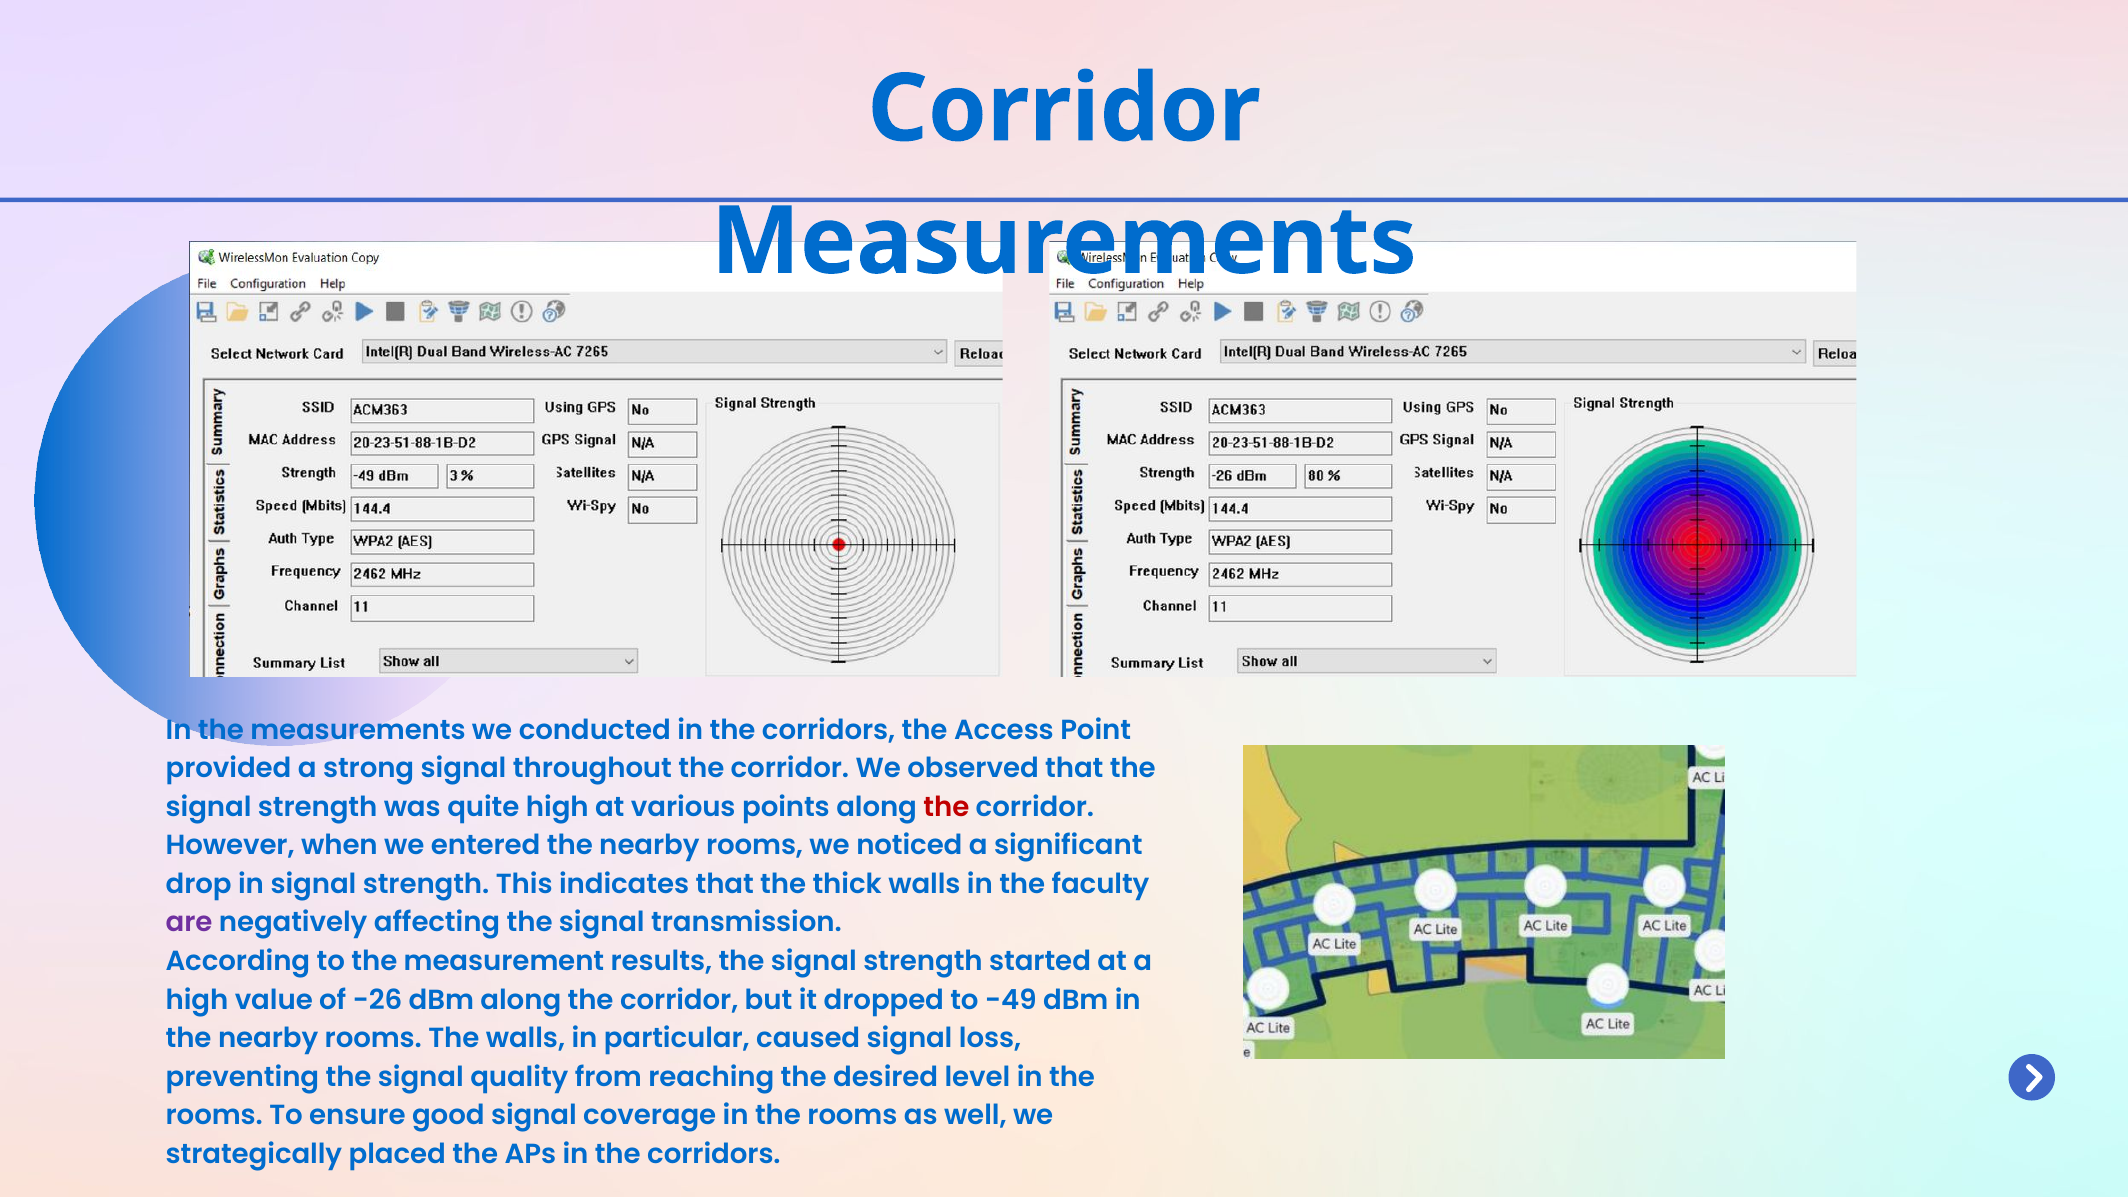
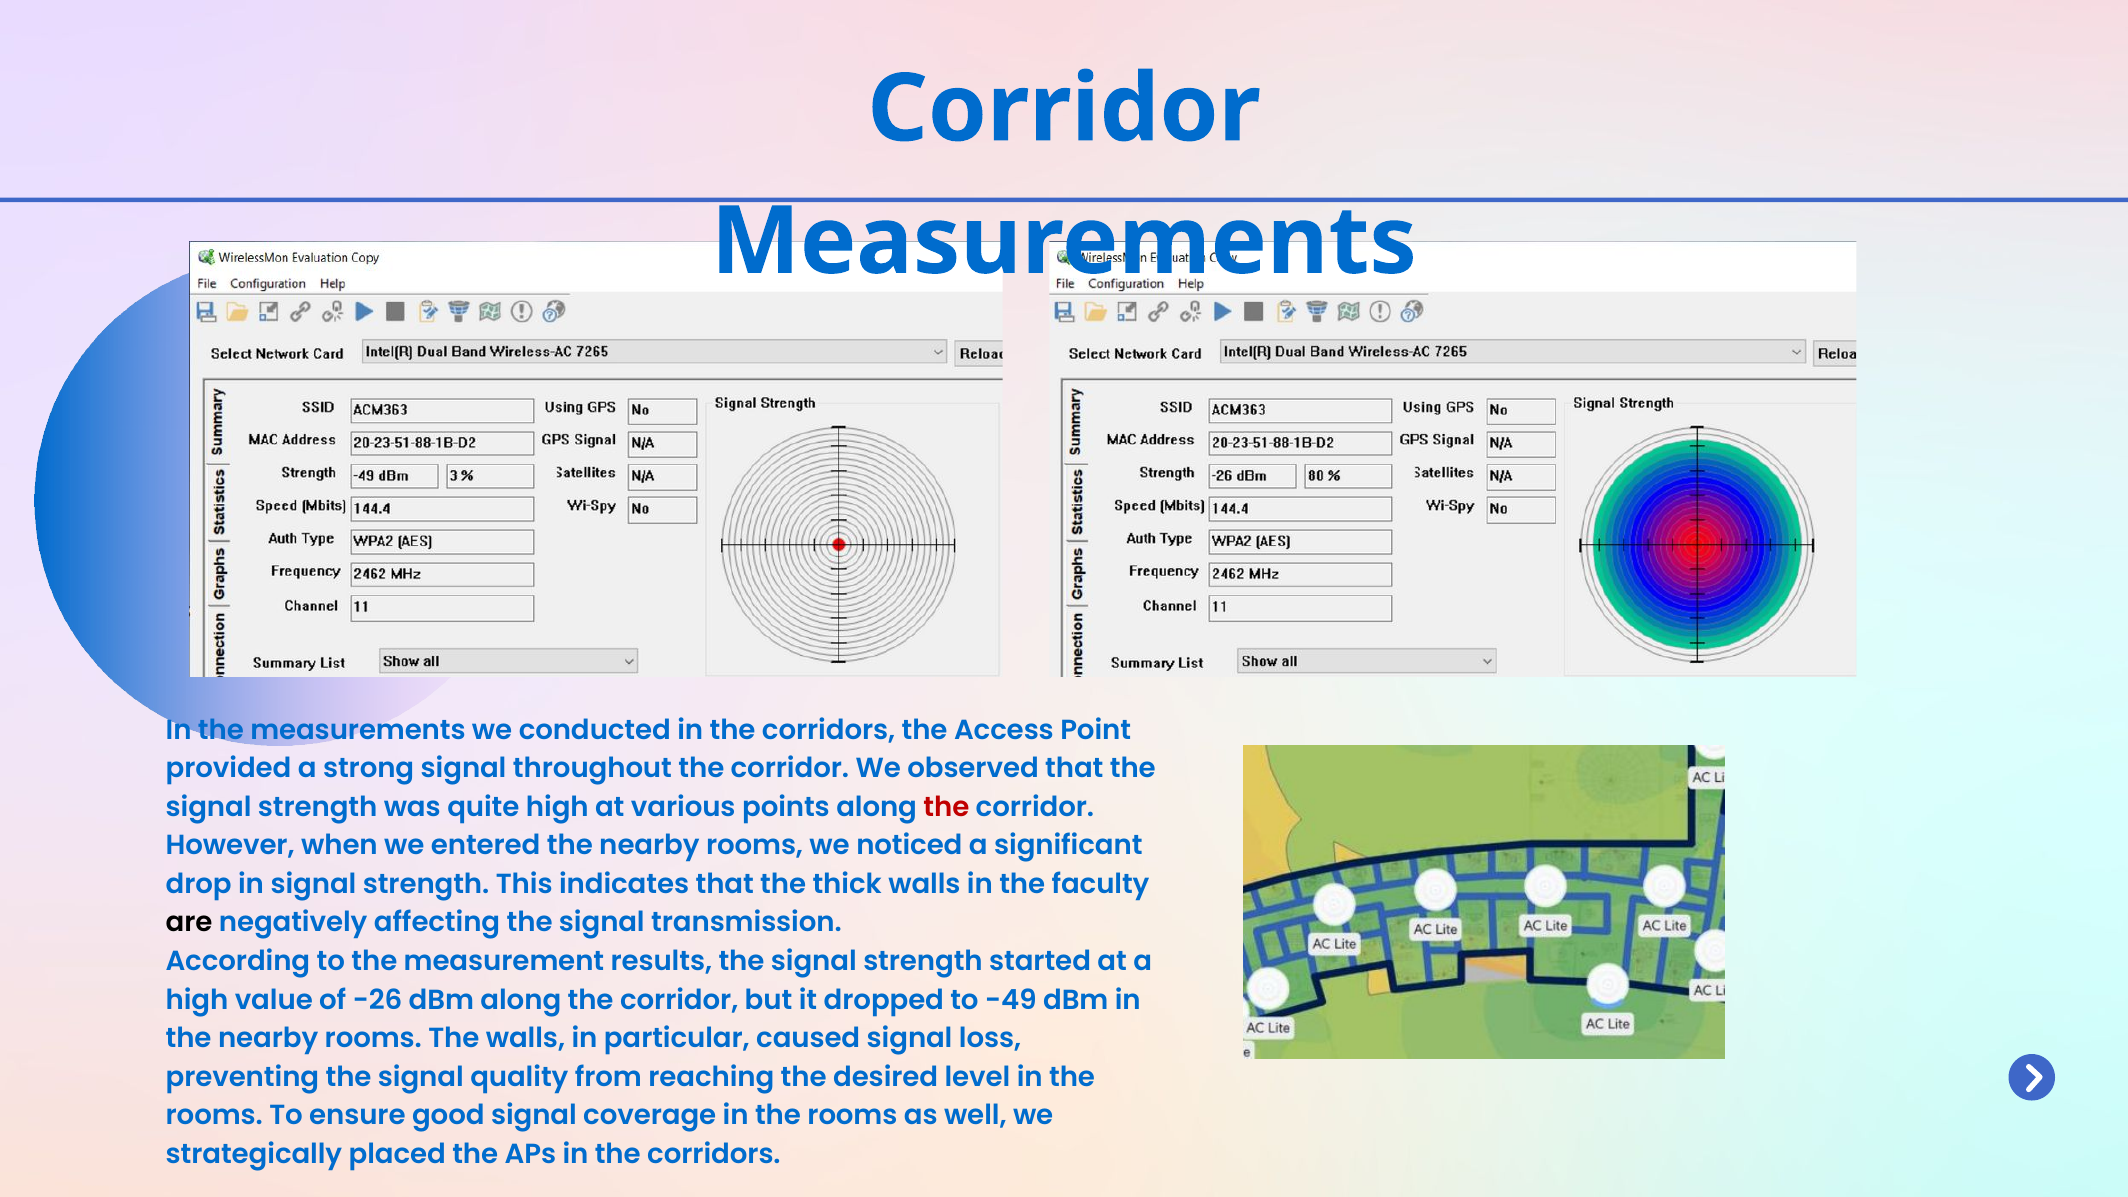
are colour: purple -> black
